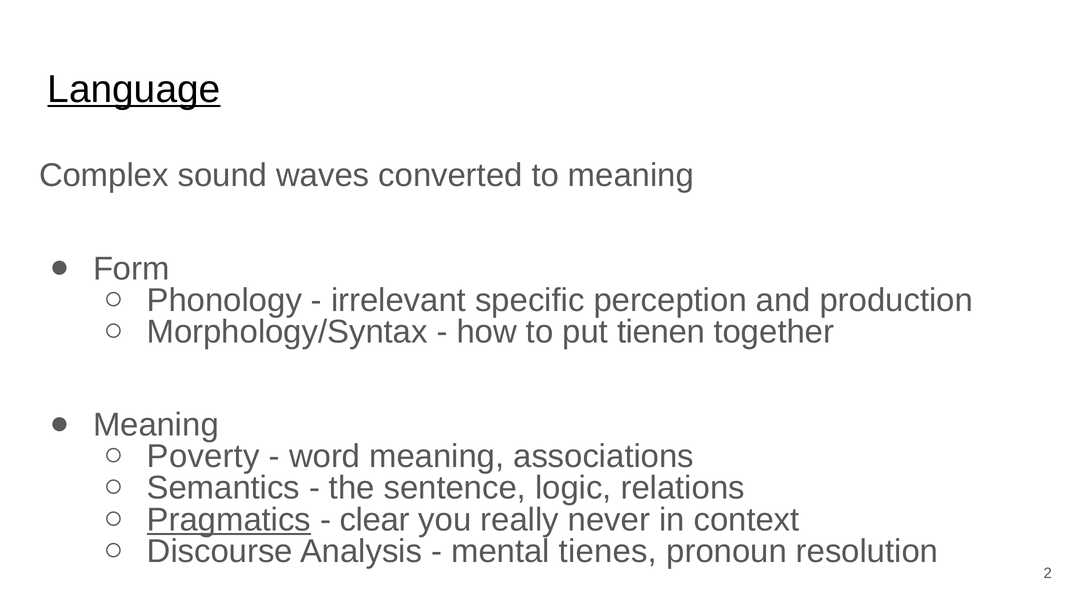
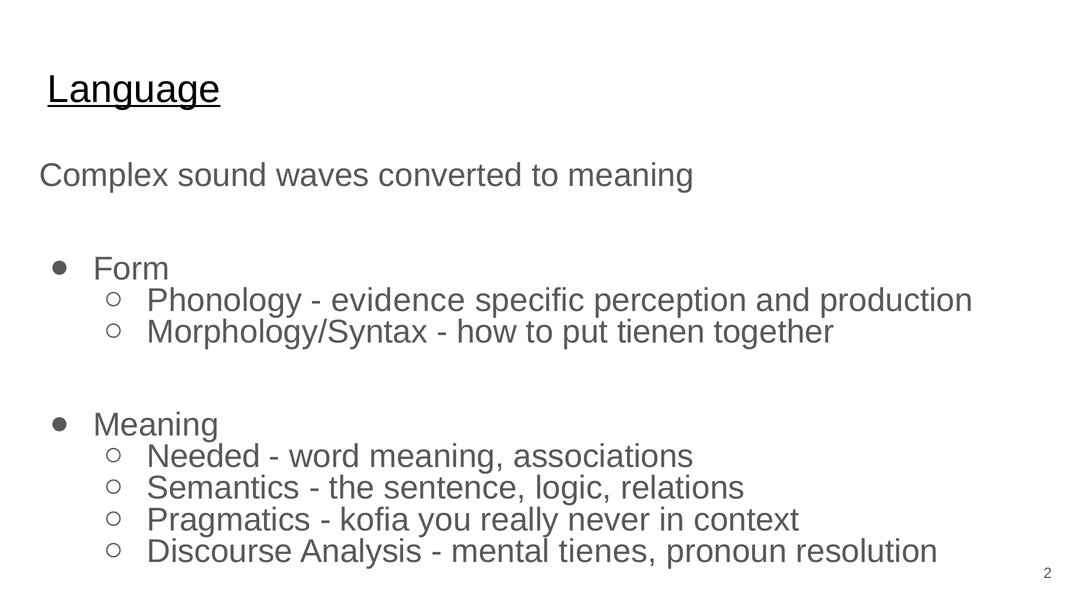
irrelevant: irrelevant -> evidence
Poverty: Poverty -> Needed
Pragmatics underline: present -> none
clear: clear -> kofia
